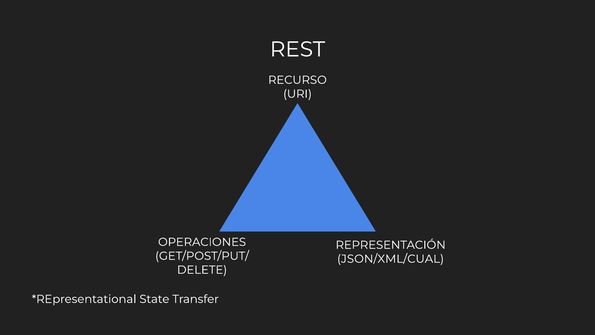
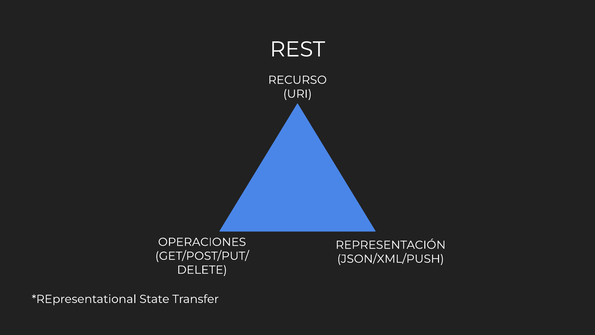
JSON/XML/CUAL: JSON/XML/CUAL -> JSON/XML/PUSH
